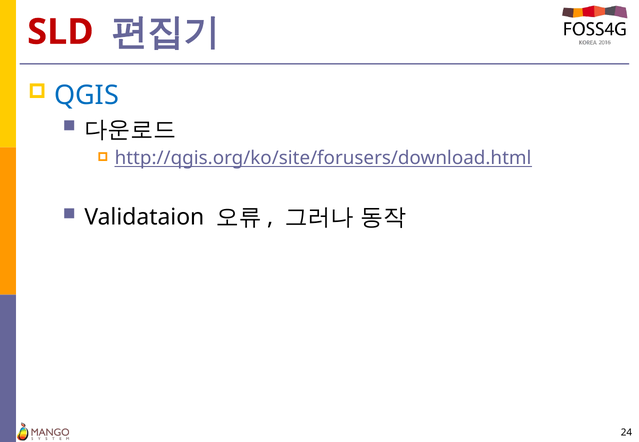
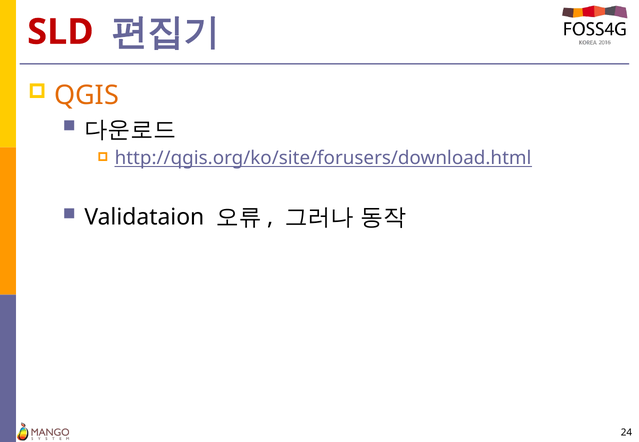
QGIS colour: blue -> orange
